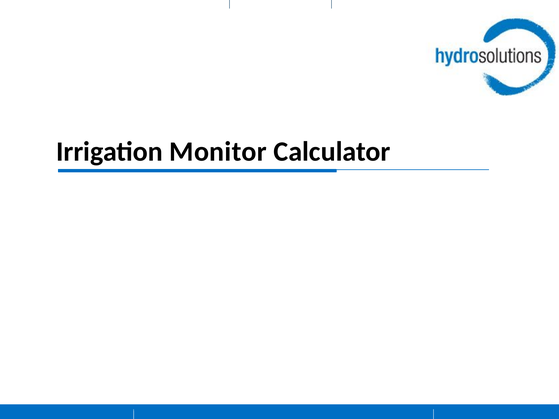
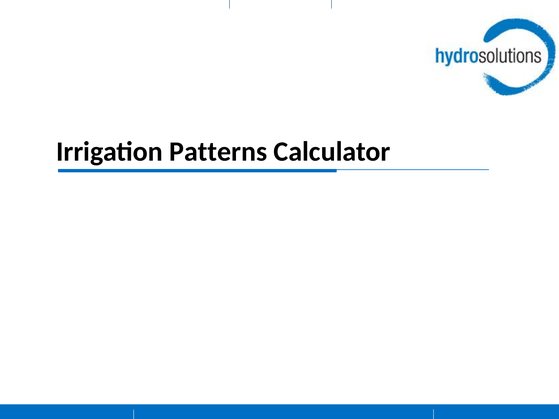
Irrigation Monitor: Monitor -> Patterns
